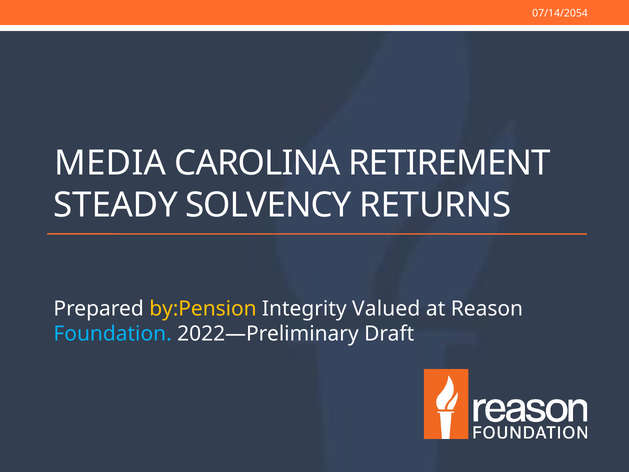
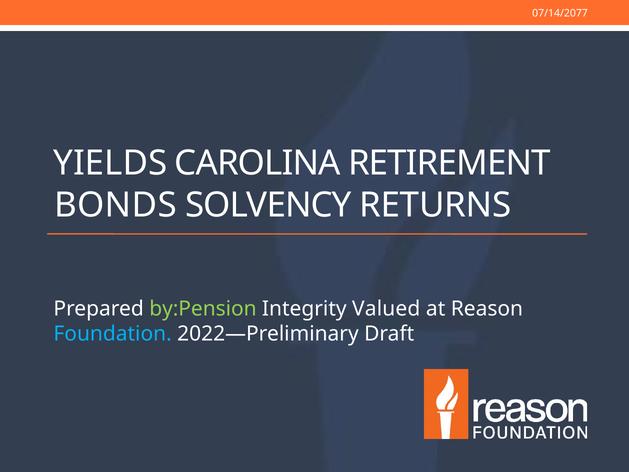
07/14/2054: 07/14/2054 -> 07/14/2077
MEDIA: MEDIA -> YIELDS
STEADY: STEADY -> BONDS
by:Pension colour: yellow -> light green
